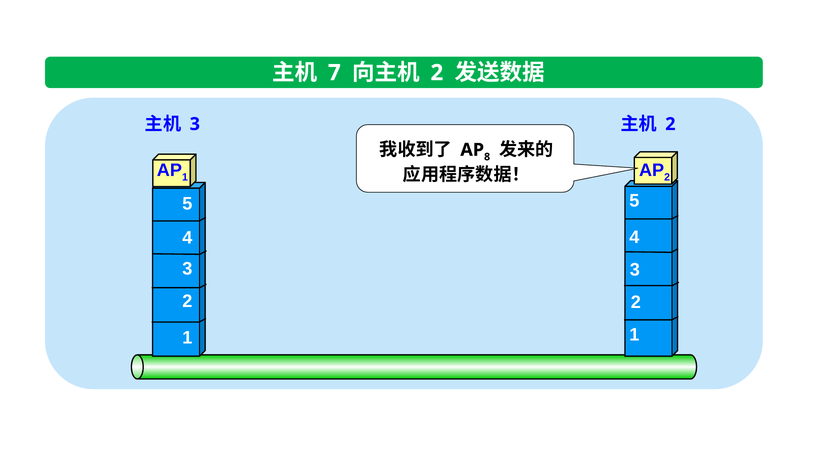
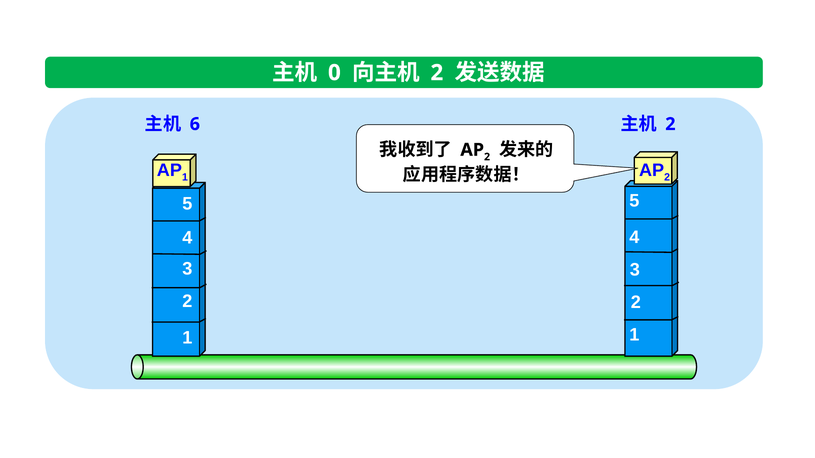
7: 7 -> 0
3 at (195, 124): 3 -> 6
8 at (487, 157): 8 -> 2
